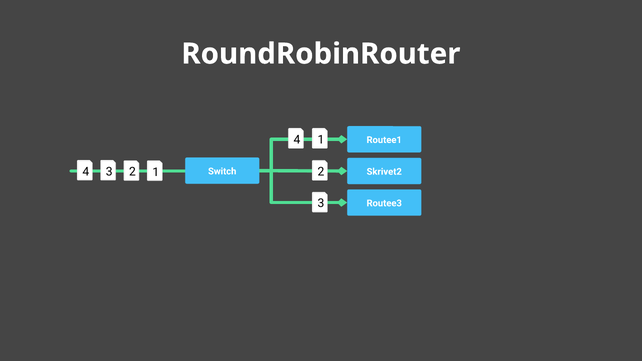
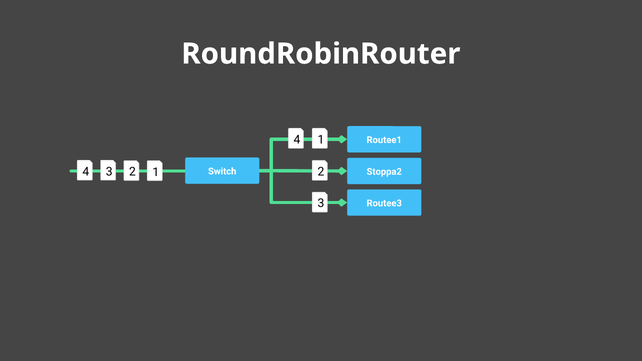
Skrivet2: Skrivet2 -> Stoppa2
